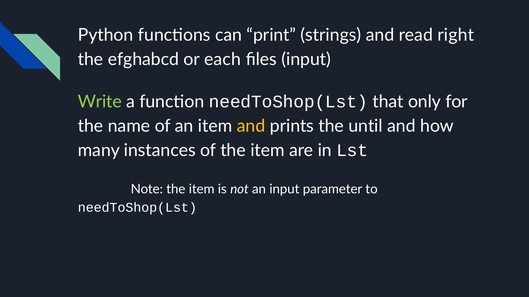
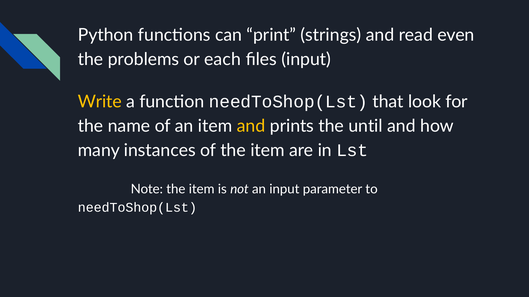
right: right -> even
efghabcd: efghabcd -> problems
Write colour: light green -> yellow
only: only -> look
